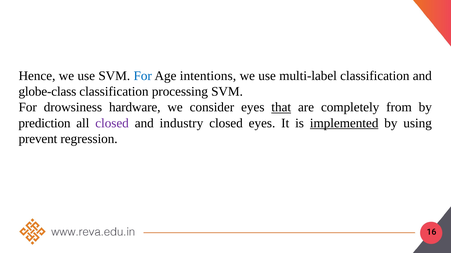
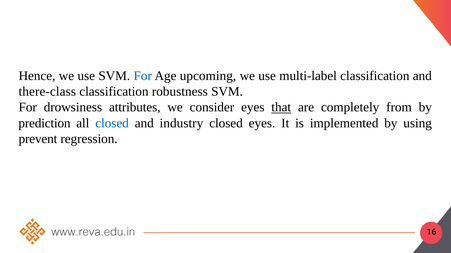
intentions: intentions -> upcoming
globe-class: globe-class -> there-class
processing: processing -> robustness
hardware: hardware -> attributes
closed at (112, 123) colour: purple -> blue
implemented underline: present -> none
